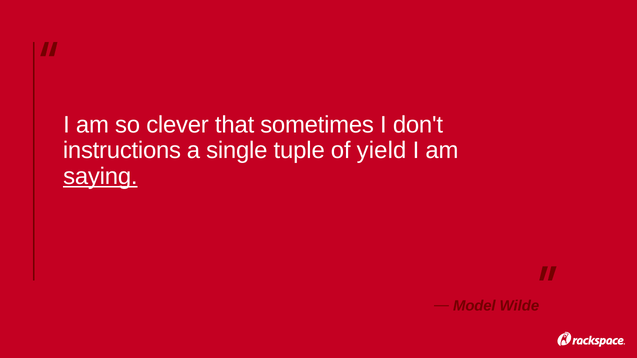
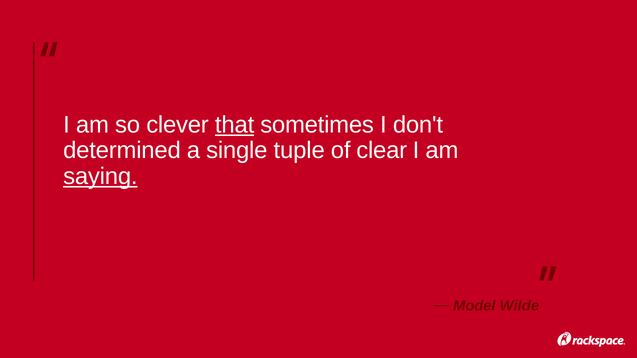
that underline: none -> present
instructions: instructions -> determined
yield: yield -> clear
